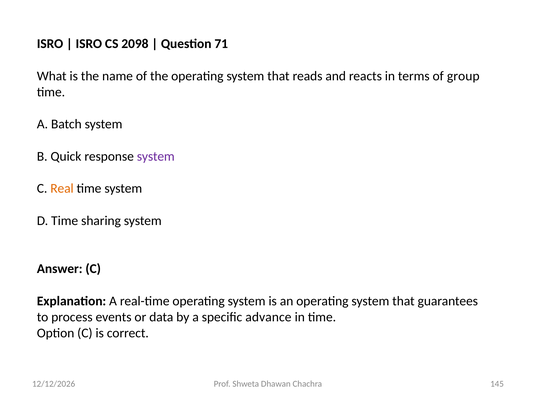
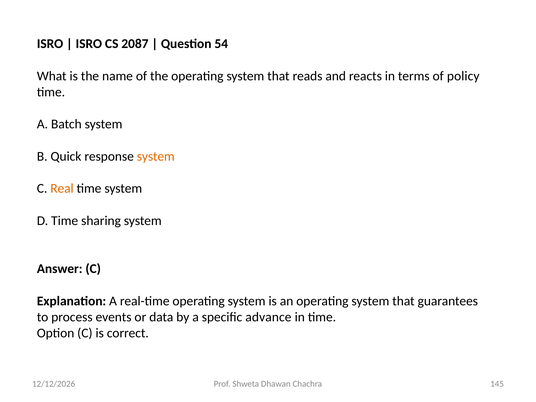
2098: 2098 -> 2087
71: 71 -> 54
group: group -> policy
system at (156, 156) colour: purple -> orange
